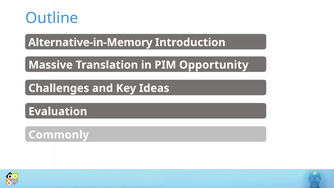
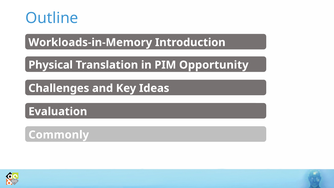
Alternative-in-Memory: Alternative-in-Memory -> Workloads-in-Memory
Massive: Massive -> Physical
